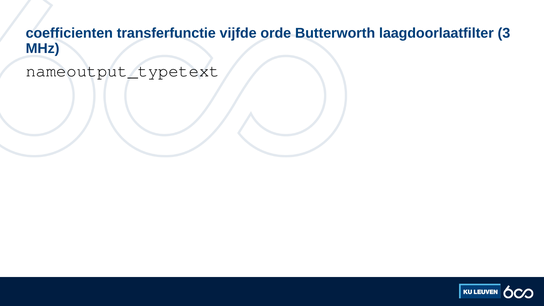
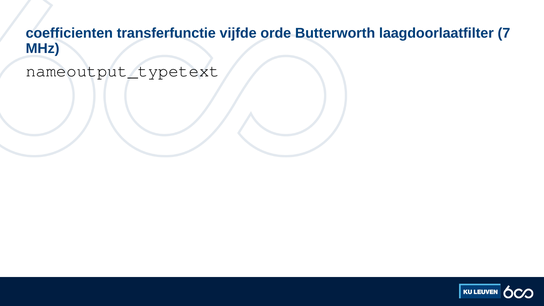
3: 3 -> 7
